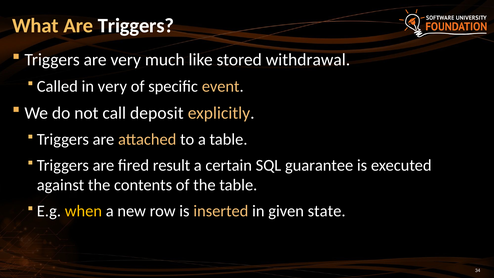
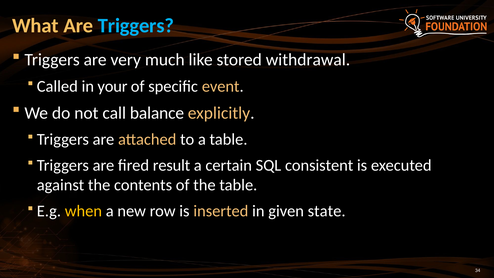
Triggers at (136, 26) colour: white -> light blue
in very: very -> your
deposit: deposit -> balance
guarantee: guarantee -> consistent
